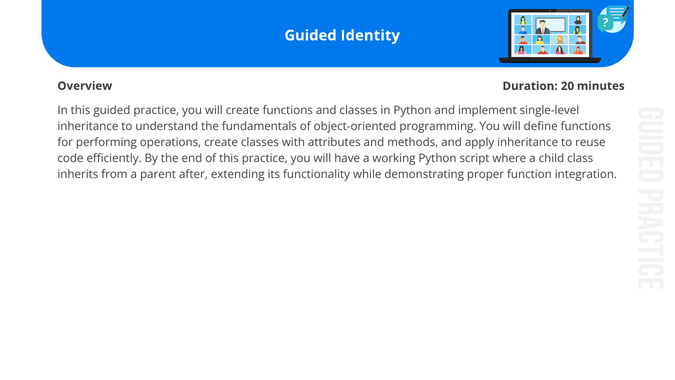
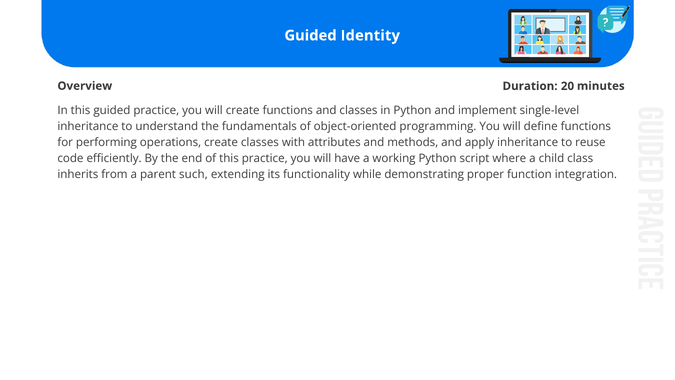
after: after -> such
